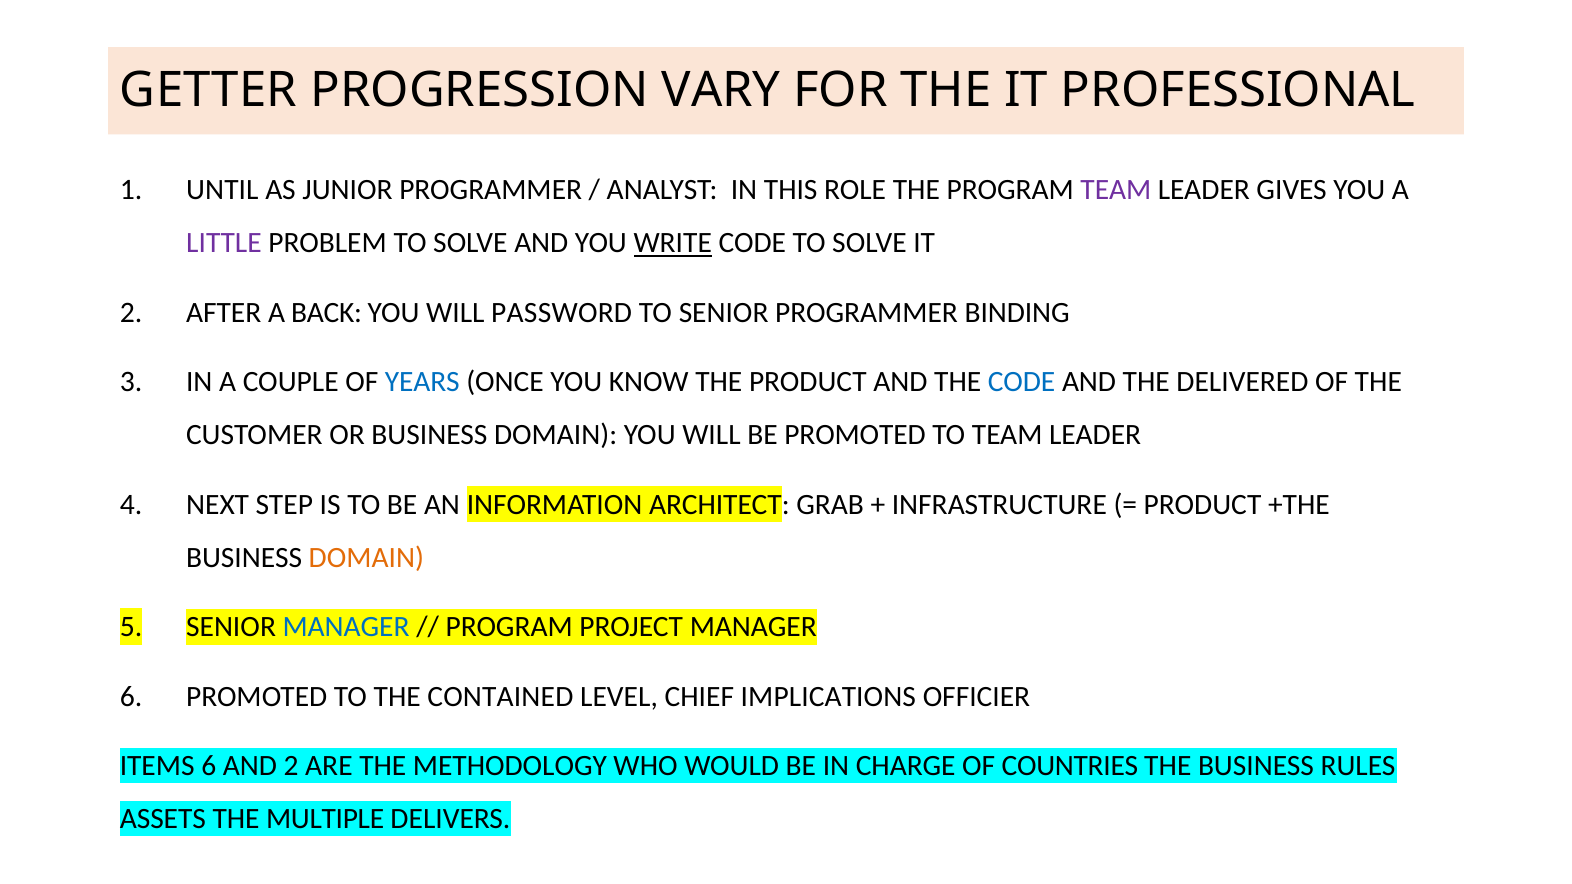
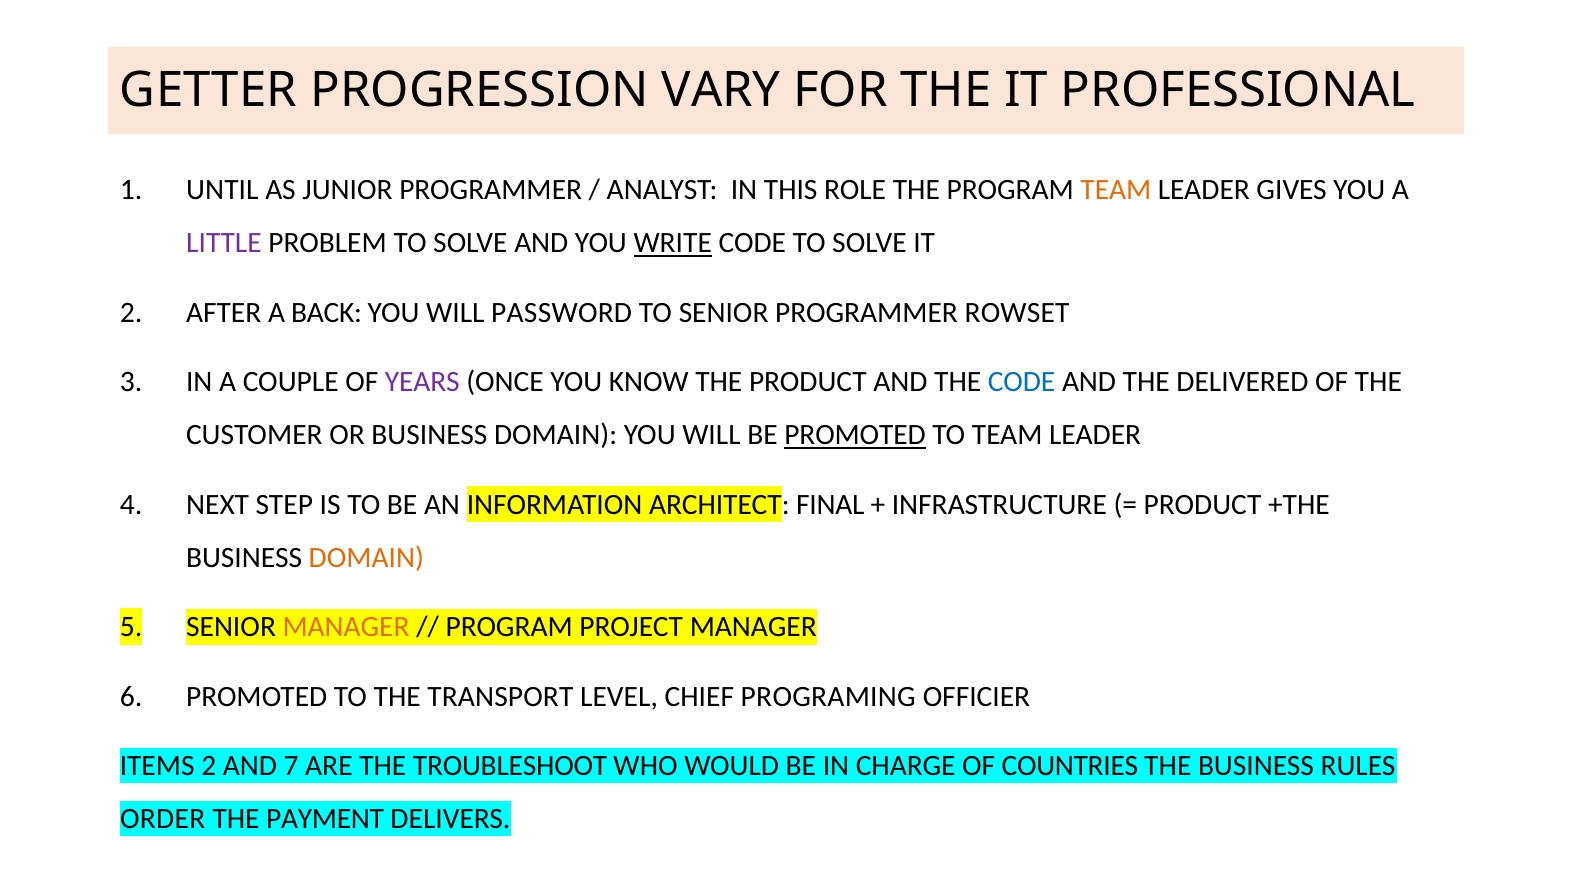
TEAM at (1116, 190) colour: purple -> orange
BINDING: BINDING -> ROWSET
YEARS colour: blue -> purple
PROMOTED at (855, 435) underline: none -> present
GRAB: GRAB -> FINAL
MANAGER at (346, 627) colour: blue -> orange
CONTAINED: CONTAINED -> TRANSPORT
IMPLICATIONS: IMPLICATIONS -> PROGRAMING
ITEMS 6: 6 -> 2
AND 2: 2 -> 7
METHODOLOGY: METHODOLOGY -> TROUBLESHOOT
ASSETS: ASSETS -> ORDER
MULTIPLE: MULTIPLE -> PAYMENT
